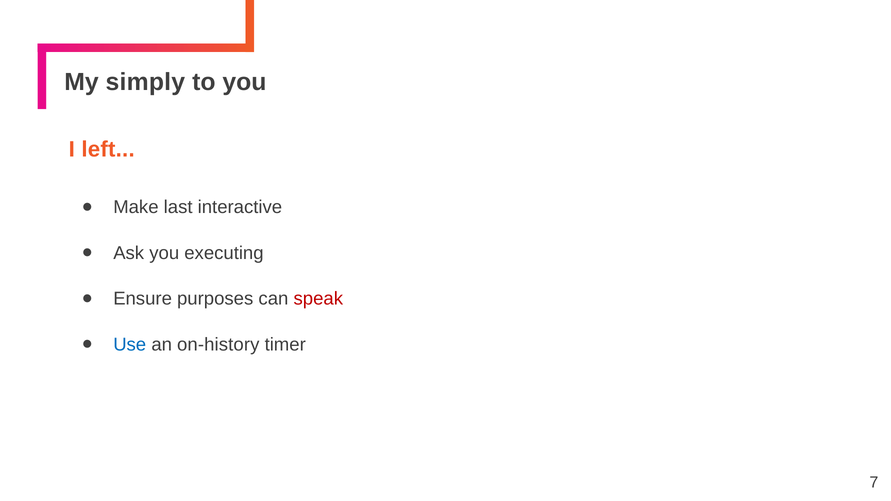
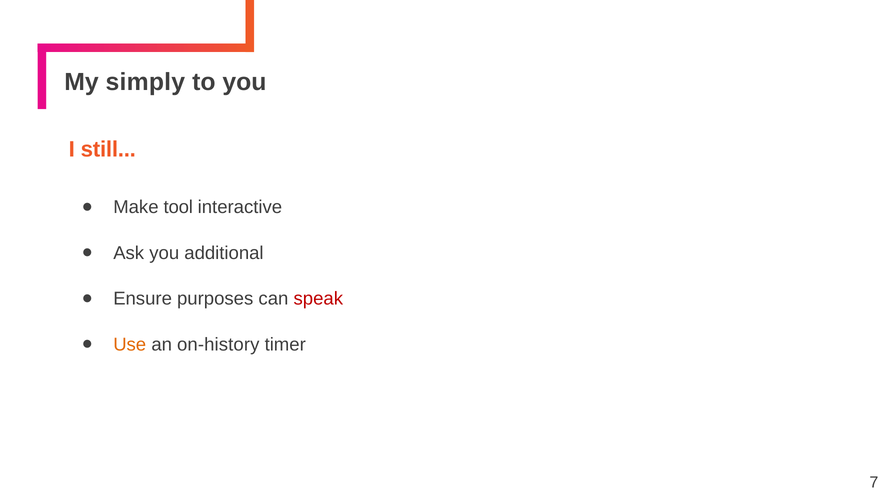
left: left -> still
last: last -> tool
executing: executing -> additional
Use colour: blue -> orange
